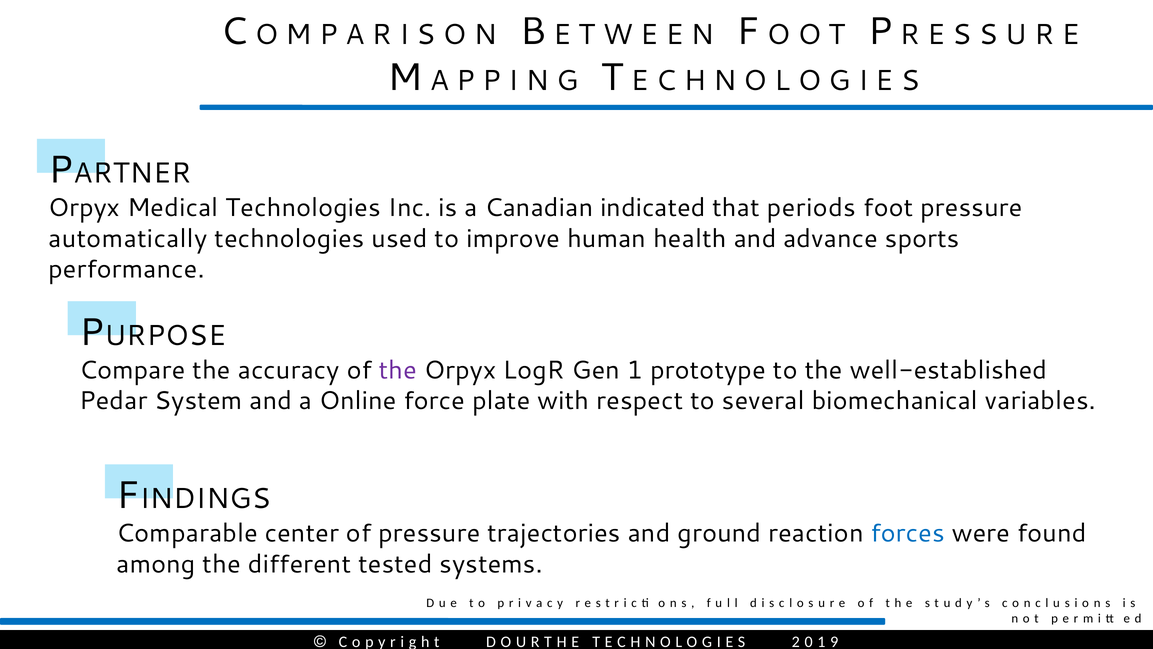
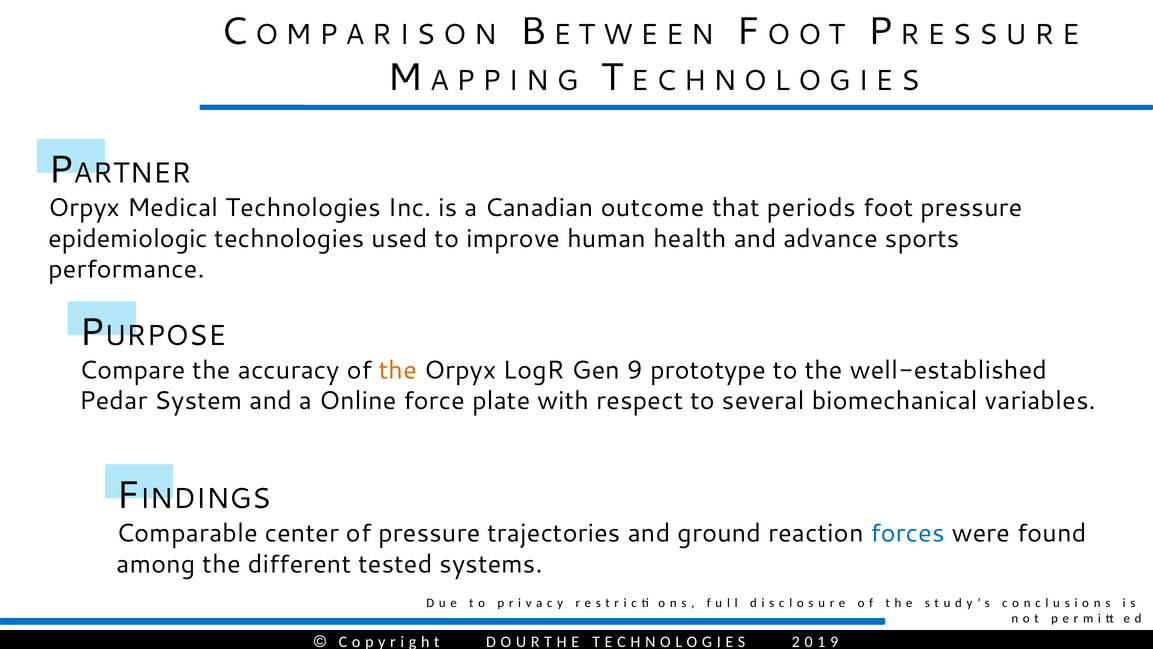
indicated: indicated -> outcome
automatically: automatically -> epidemiologic
the at (398, 370) colour: purple -> orange
Gen 1: 1 -> 9
